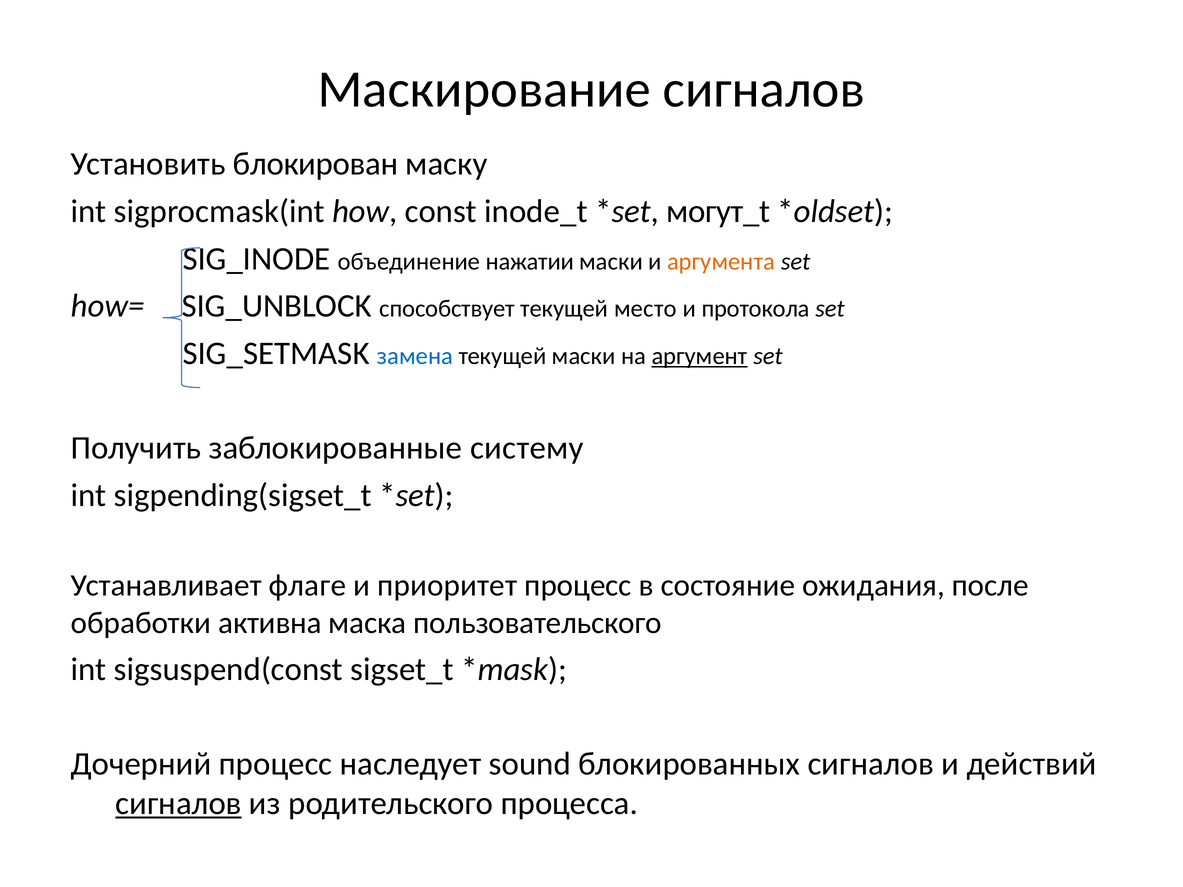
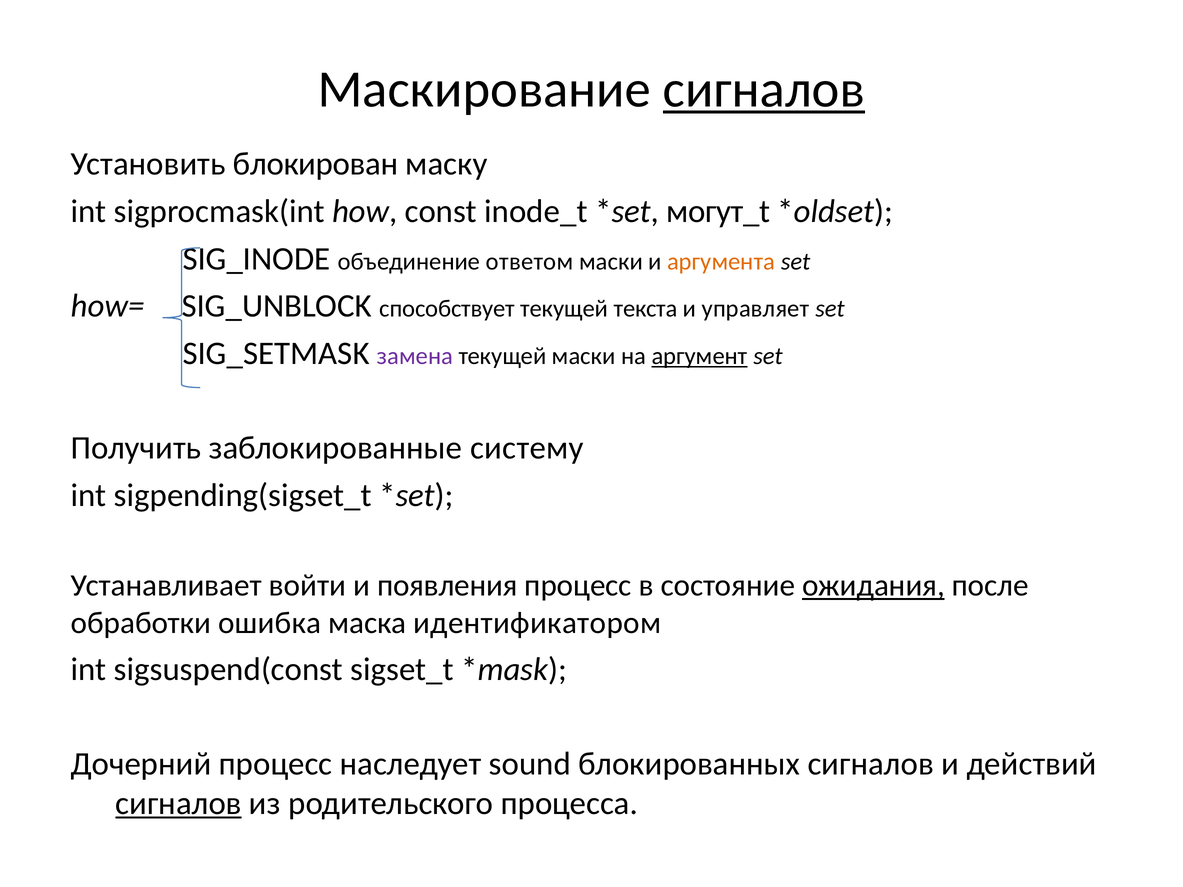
сигналов at (764, 90) underline: none -> present
нажатии: нажатии -> ответом
место: место -> текста
протокола: протокола -> управляет
замена colour: blue -> purple
флаге: флаге -> войти
приоритет: приоритет -> появления
ожидания underline: none -> present
активна: активна -> ошибка
пользовательского: пользовательского -> идентификатором
